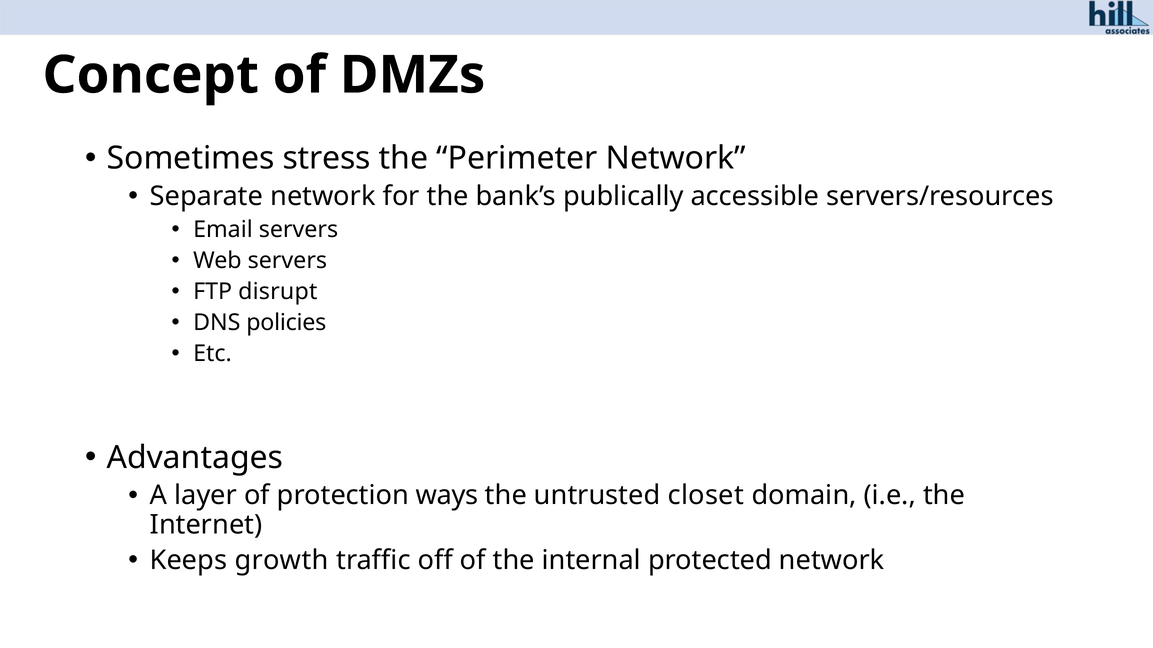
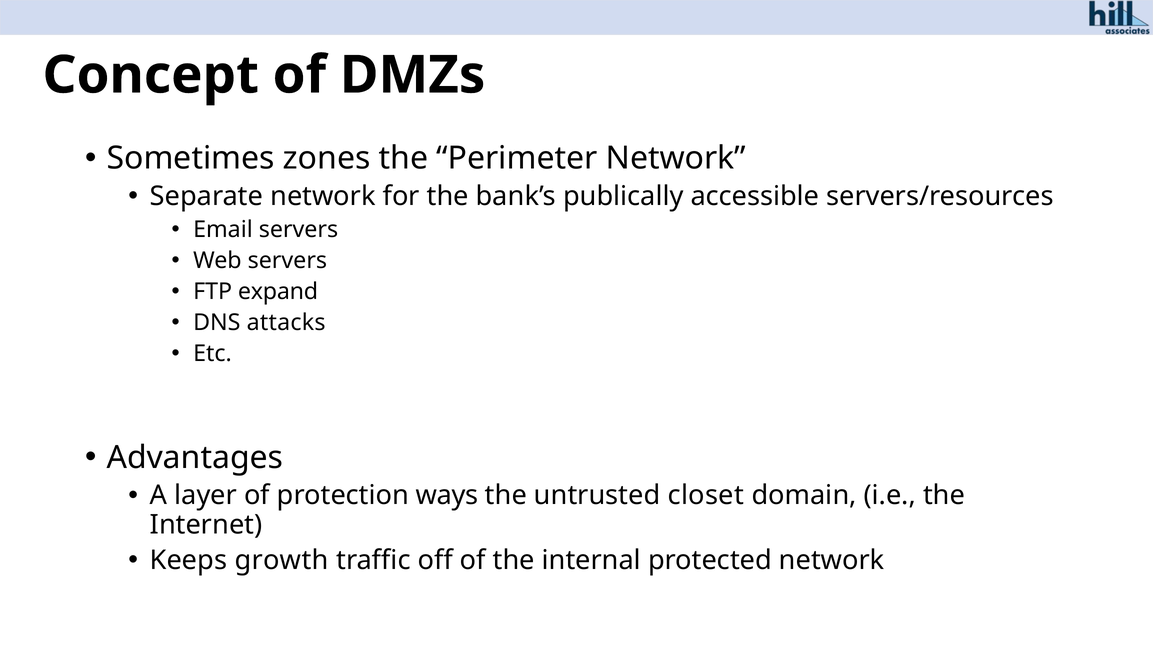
stress: stress -> zones
disrupt: disrupt -> expand
policies: policies -> attacks
